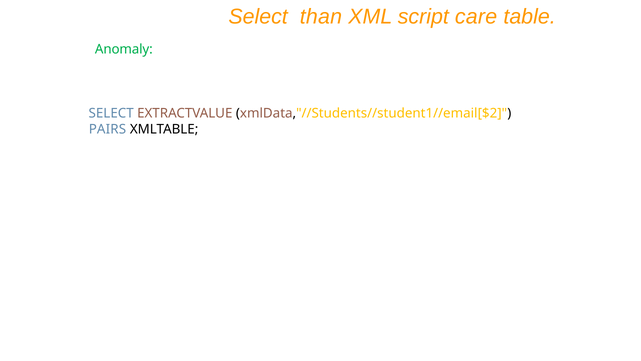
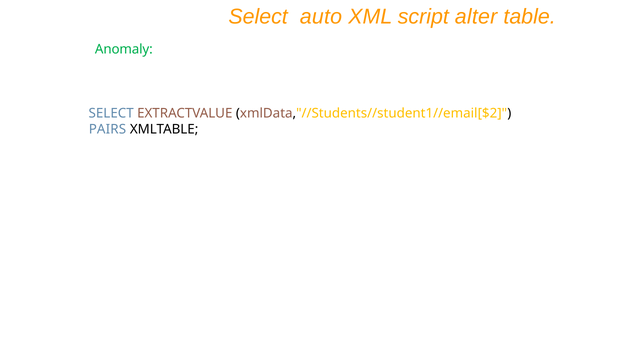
than: than -> auto
care: care -> alter
